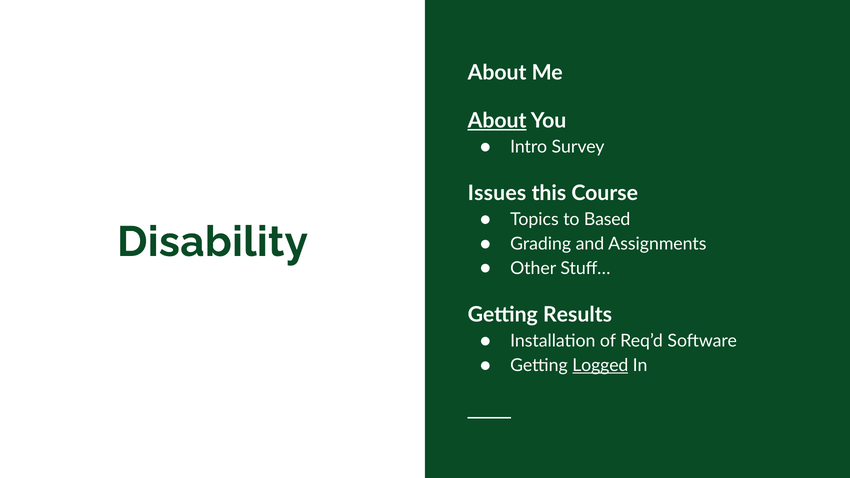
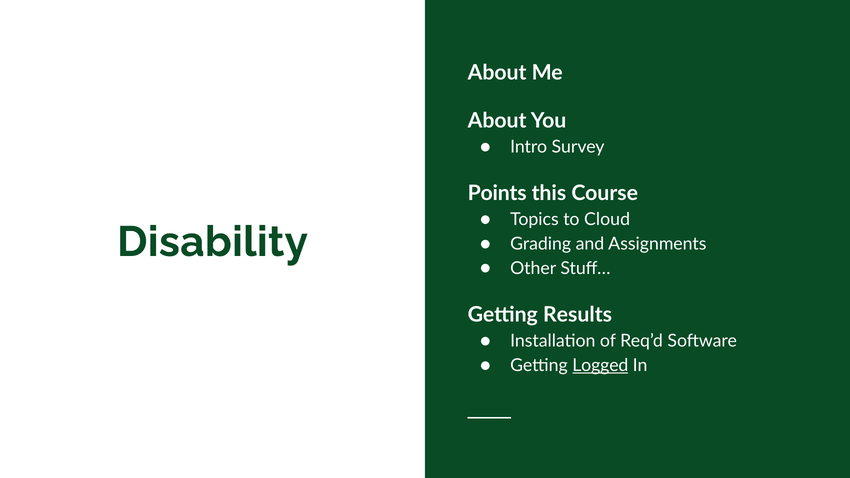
About at (497, 121) underline: present -> none
Issues: Issues -> Points
Based: Based -> Cloud
